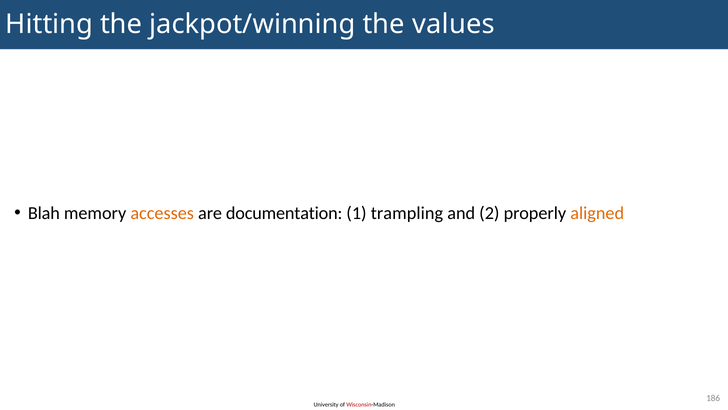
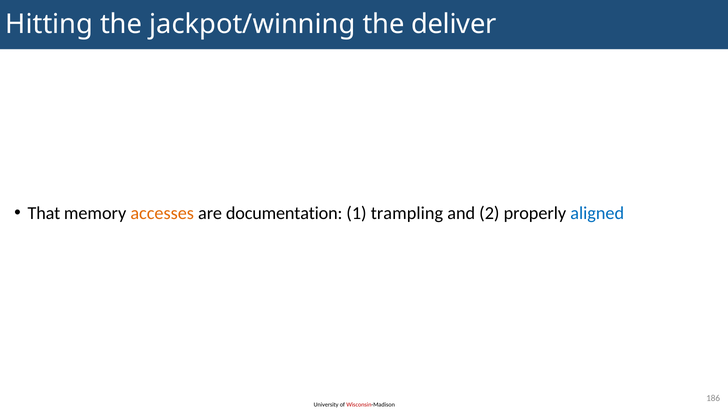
values: values -> deliver
Blah: Blah -> That
aligned colour: orange -> blue
